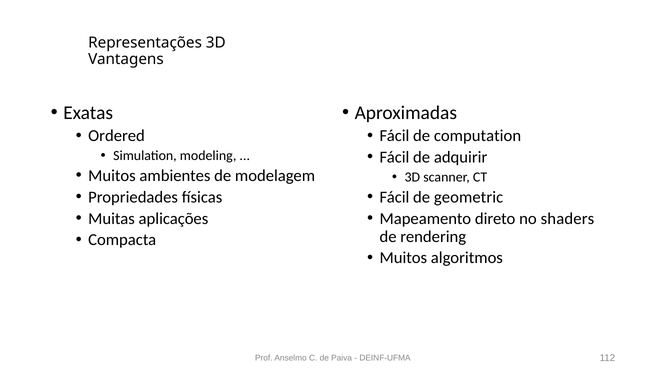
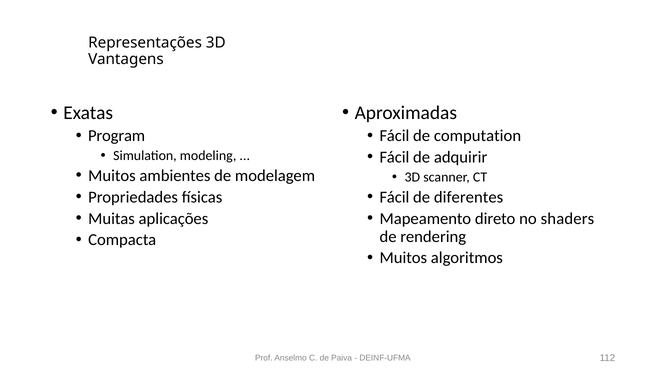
Ordered: Ordered -> Program
geometric: geometric -> diferentes
